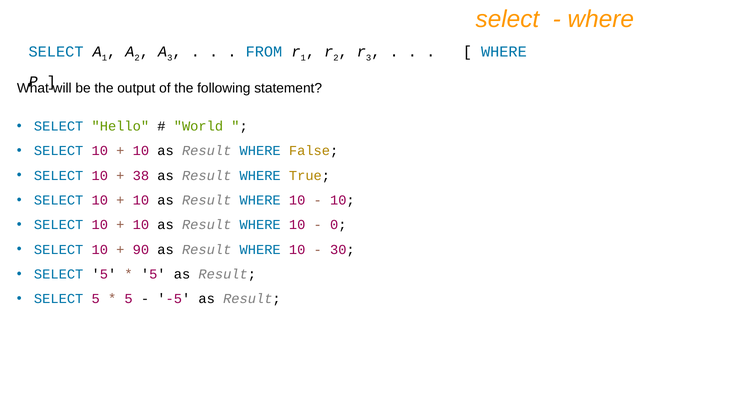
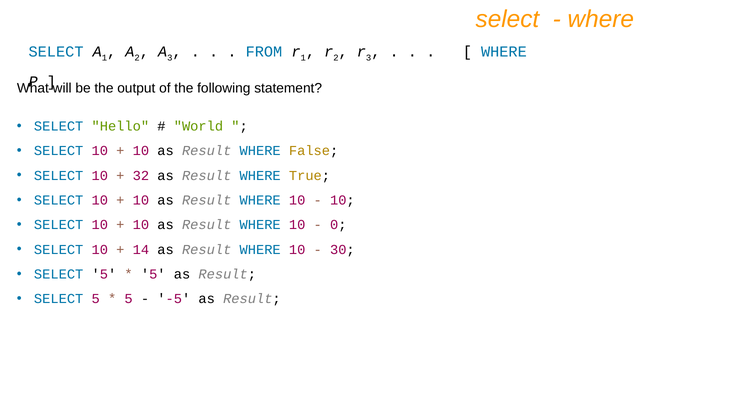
38: 38 -> 32
90: 90 -> 14
